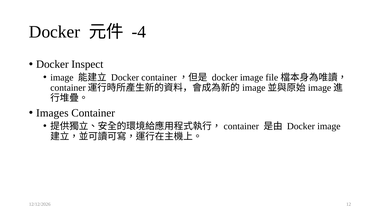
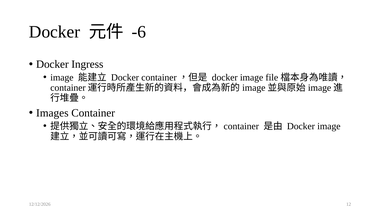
-4: -4 -> -6
Inspect: Inspect -> Ingress
